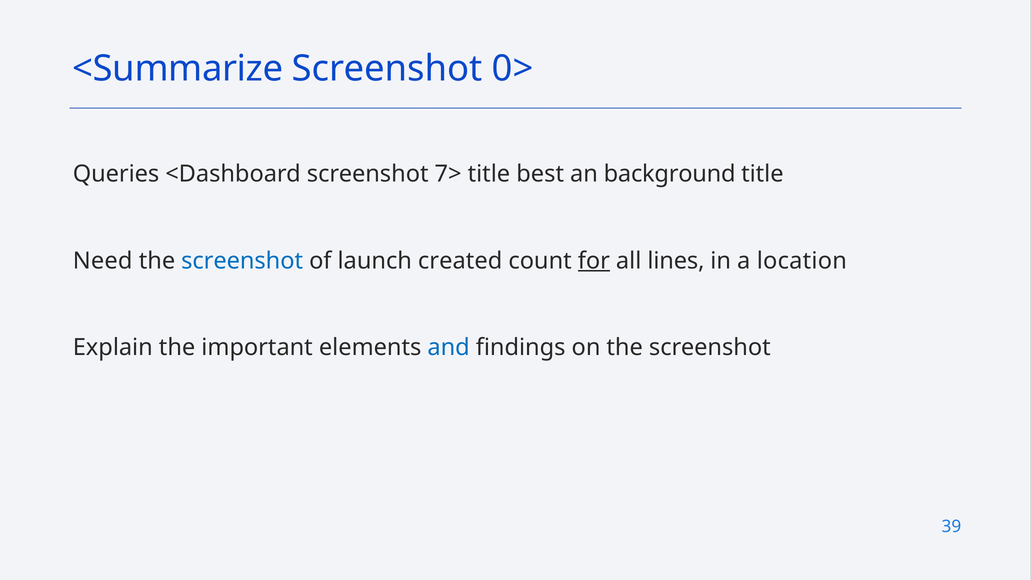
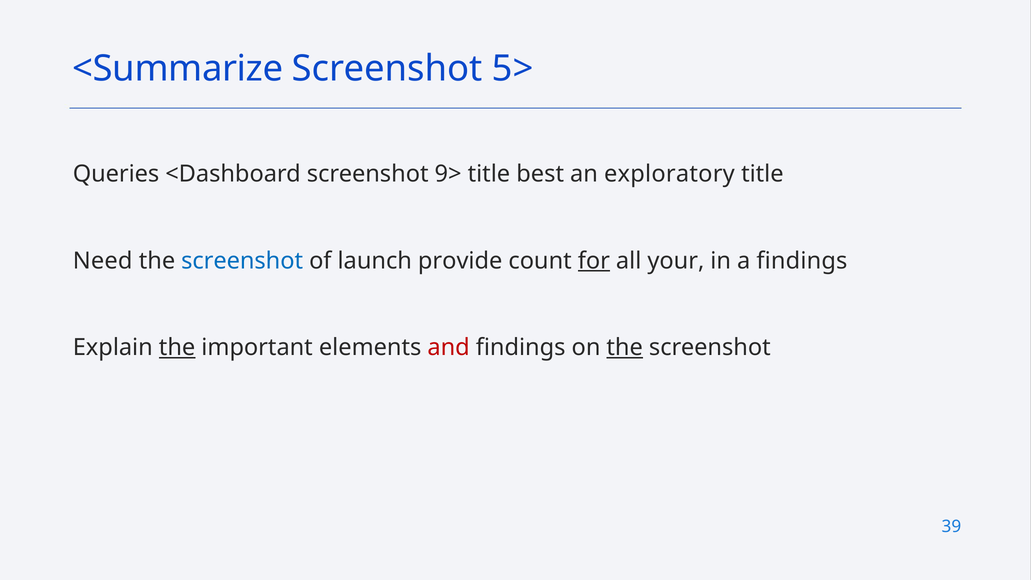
0>: 0> -> 5>
7>: 7> -> 9>
background: background -> exploratory
created: created -> provide
lines: lines -> your
a location: location -> findings
the at (177, 347) underline: none -> present
and colour: blue -> red
the at (625, 347) underline: none -> present
